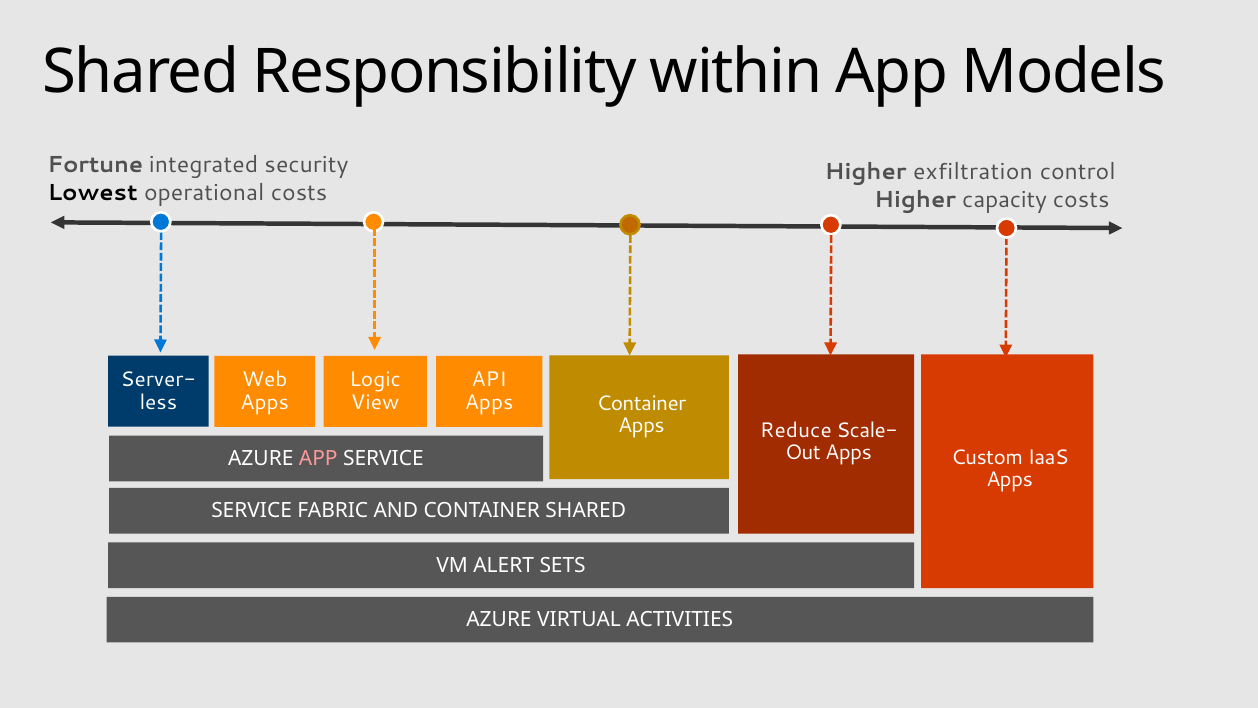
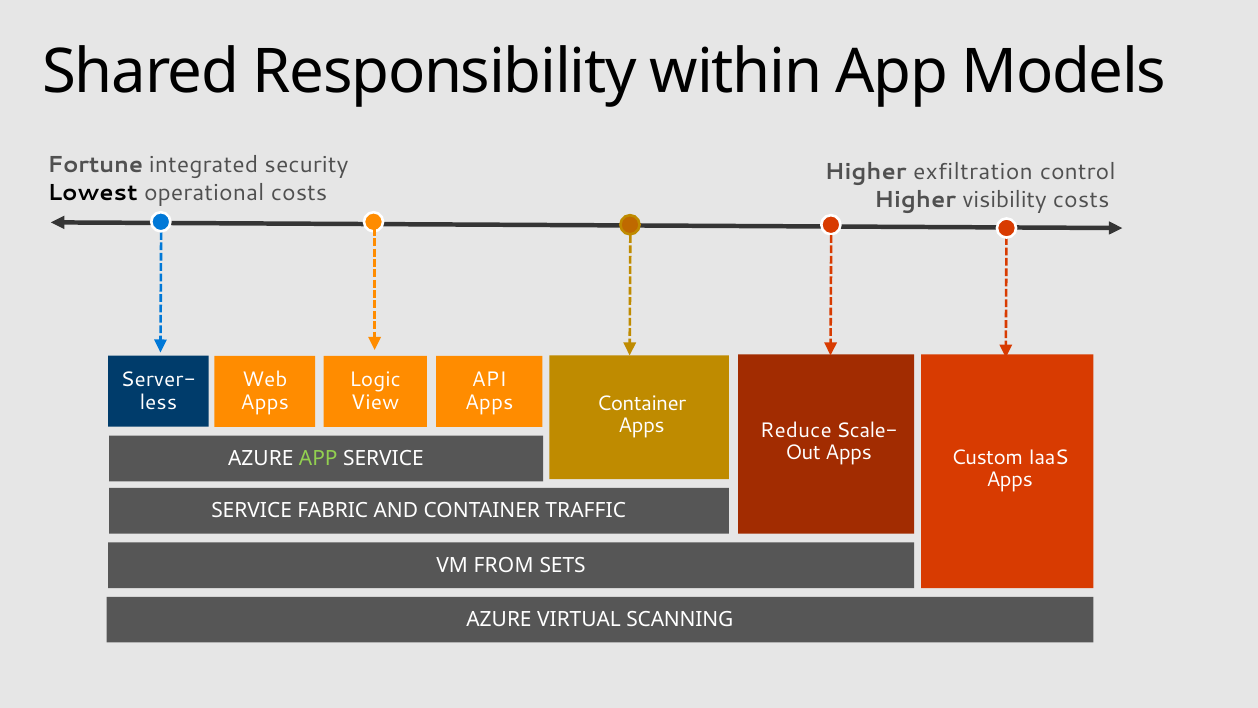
capacity: capacity -> visibility
APP at (318, 458) colour: pink -> light green
CONTAINER SHARED: SHARED -> TRAFFIC
ALERT: ALERT -> FROM
ACTIVITIES: ACTIVITIES -> SCANNING
